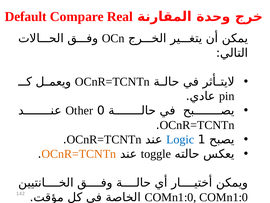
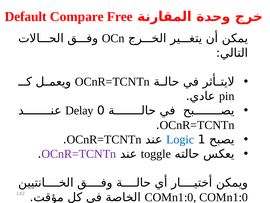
Real: Real -> Free
Other: Other -> Delay
OCnR=TCNTn at (79, 154) colour: orange -> purple
